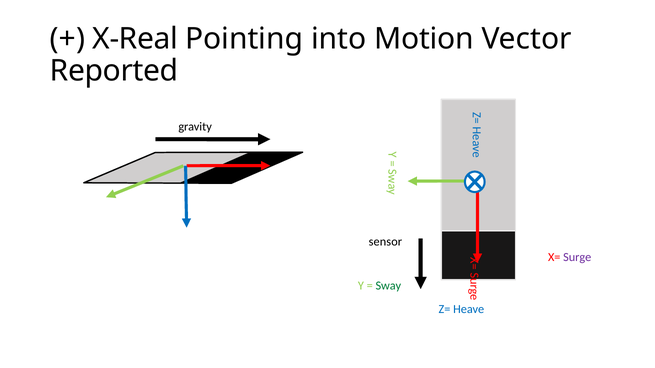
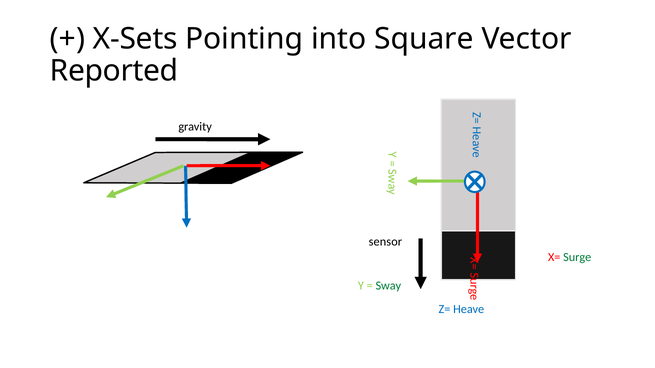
X-Real: X-Real -> X-Sets
Motion: Motion -> Square
Surge colour: purple -> green
